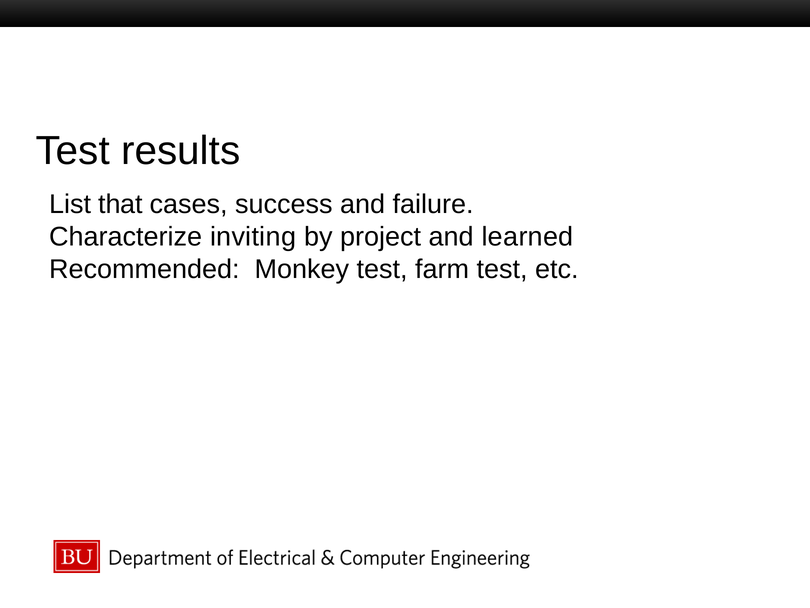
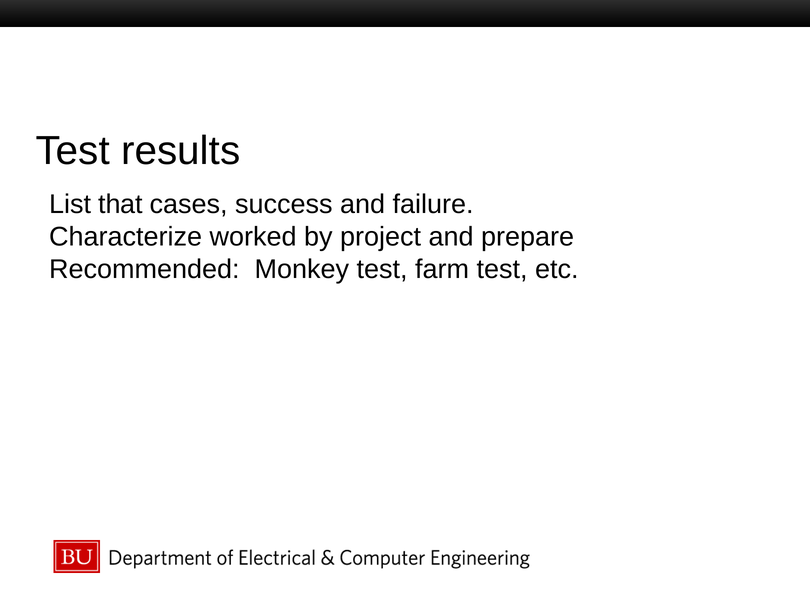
inviting: inviting -> worked
learned: learned -> prepare
